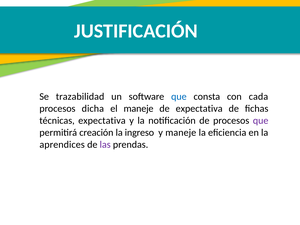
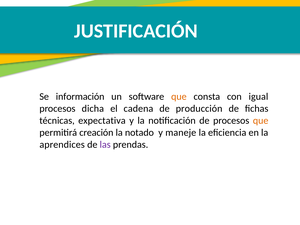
trazabilidad: trazabilidad -> información
que at (179, 97) colour: blue -> orange
cada: cada -> igual
el maneje: maneje -> cadena
de expectativa: expectativa -> producción
que at (261, 121) colour: purple -> orange
ingreso: ingreso -> notado
